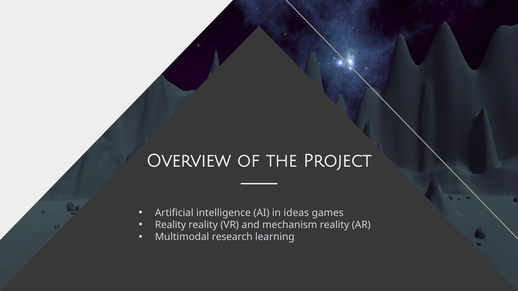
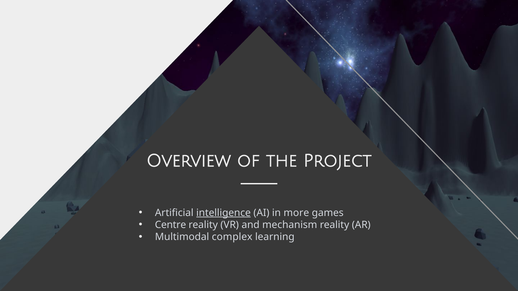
intelligence underline: none -> present
ideas: ideas -> more
Reality at (170, 225): Reality -> Centre
research: research -> complex
